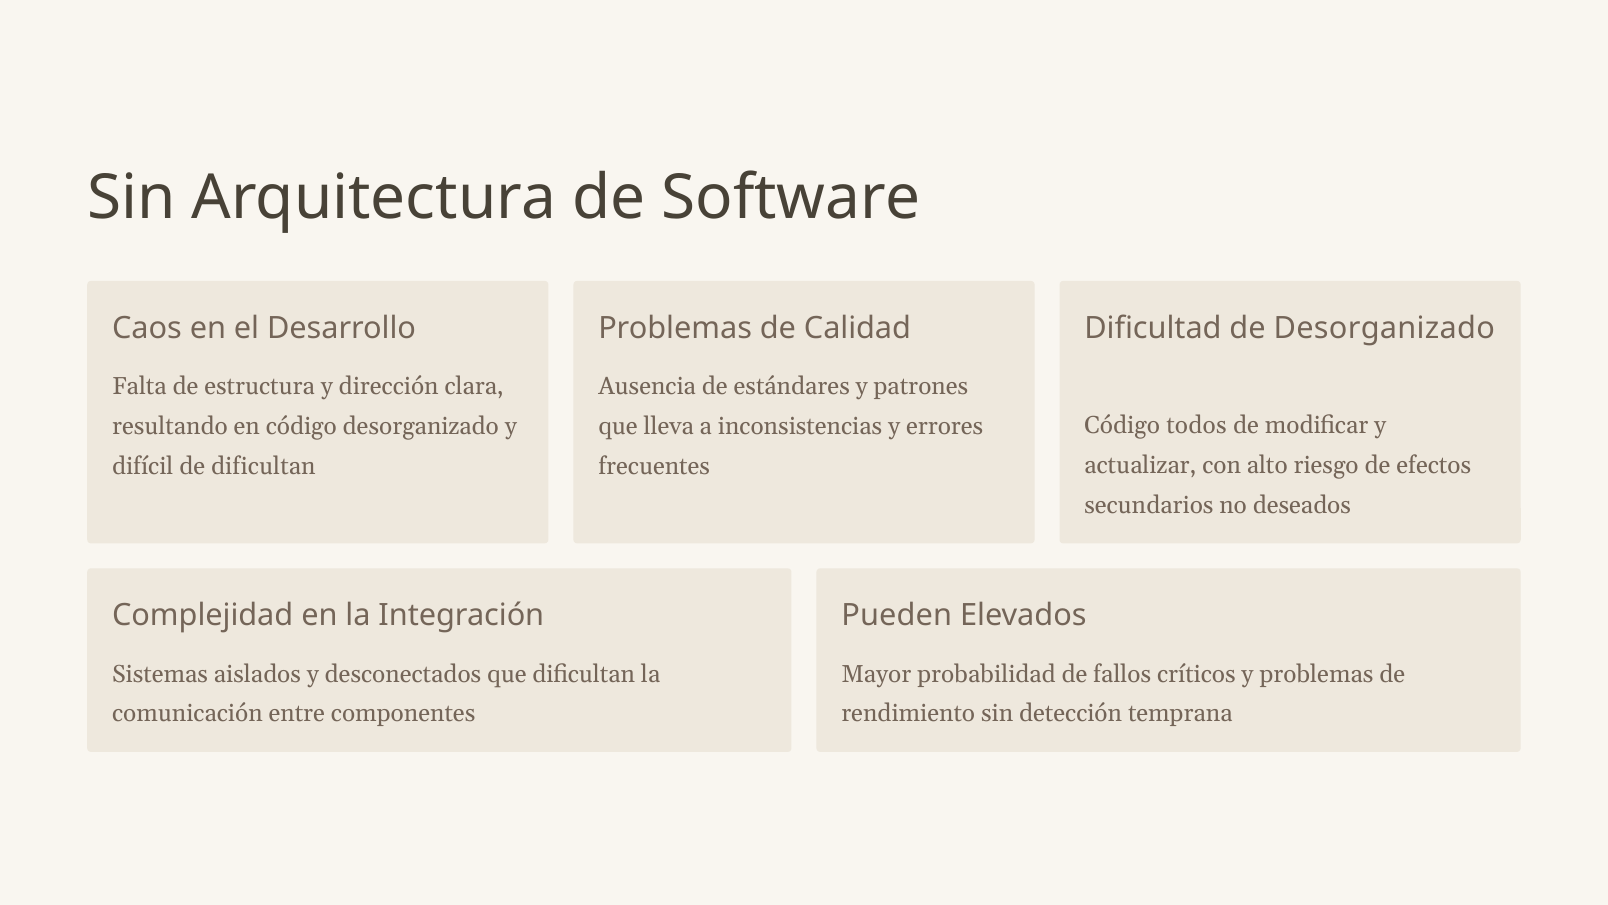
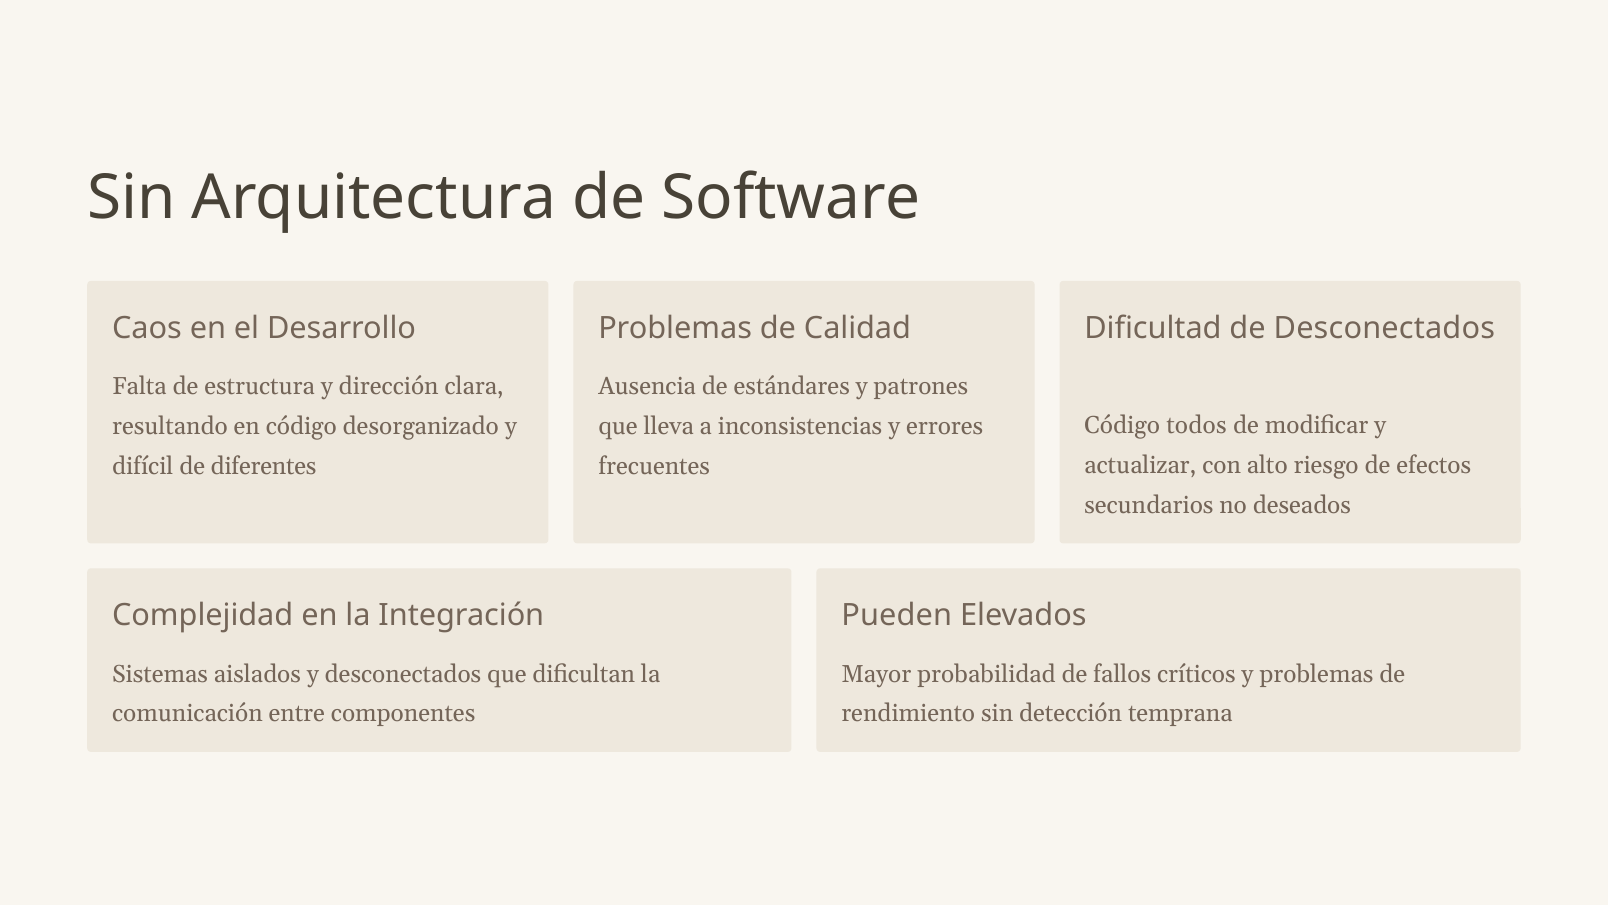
de Desorganizado: Desorganizado -> Desconectados
de dificultan: dificultan -> diferentes
